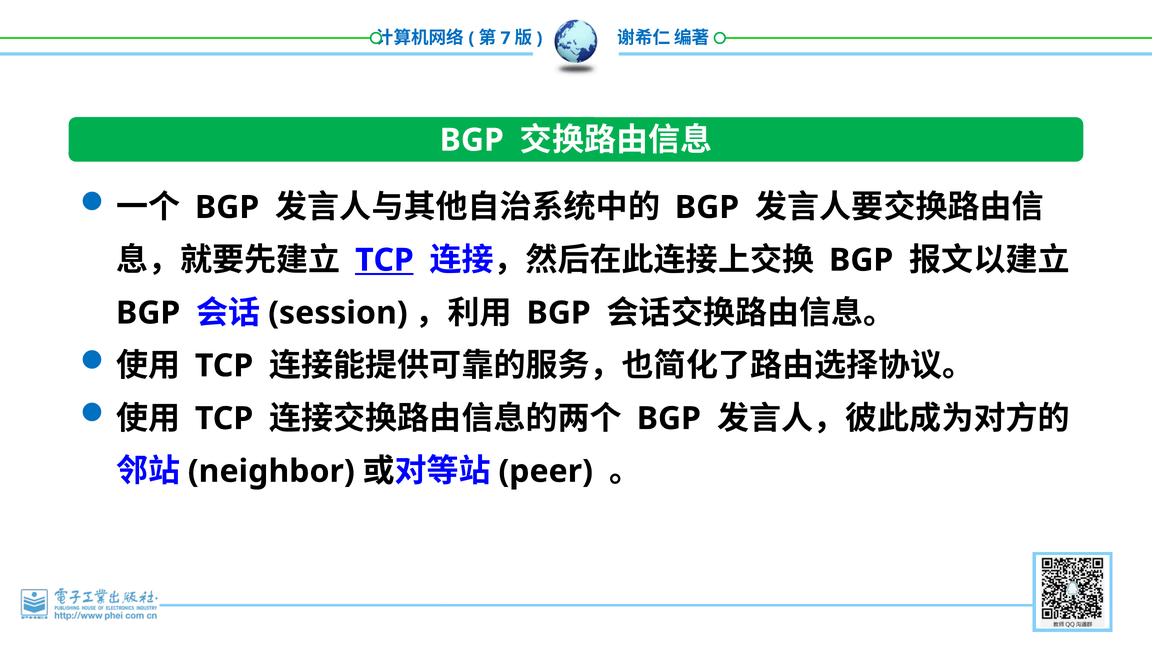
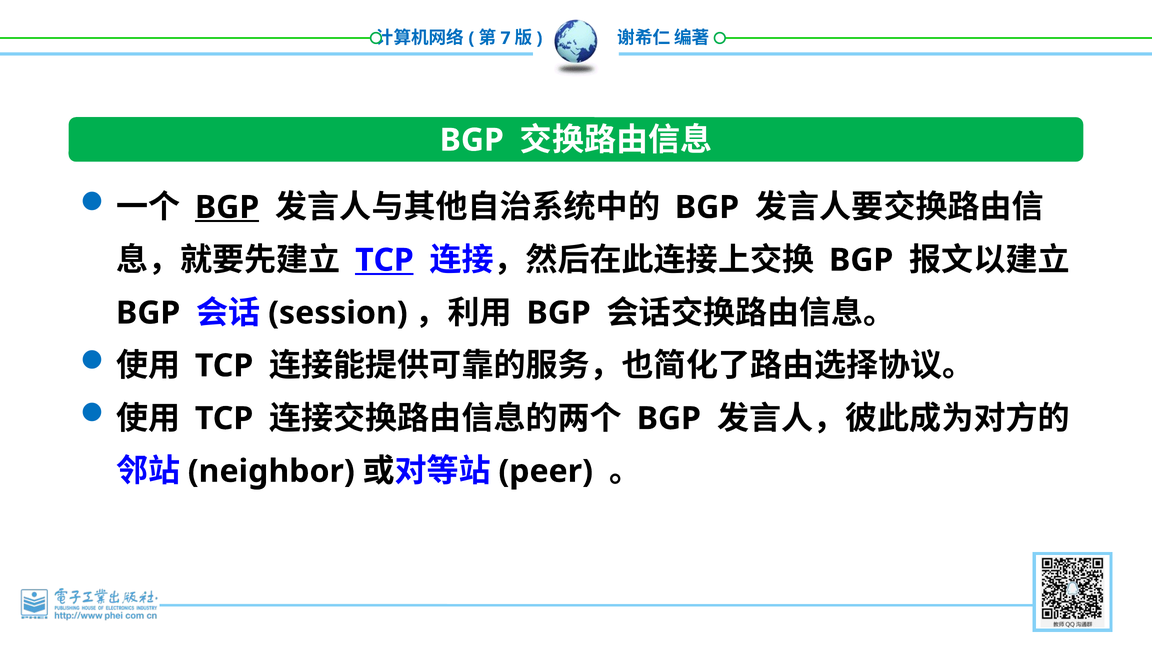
BGP at (227, 207) underline: none -> present
